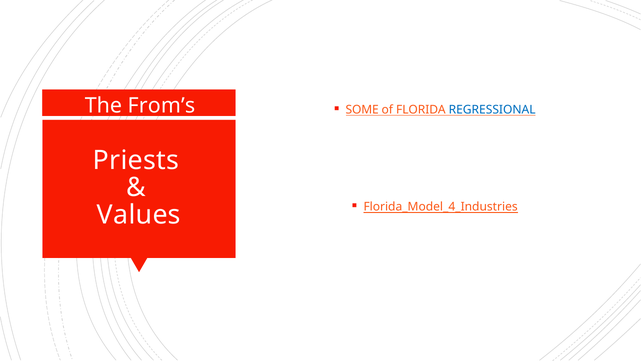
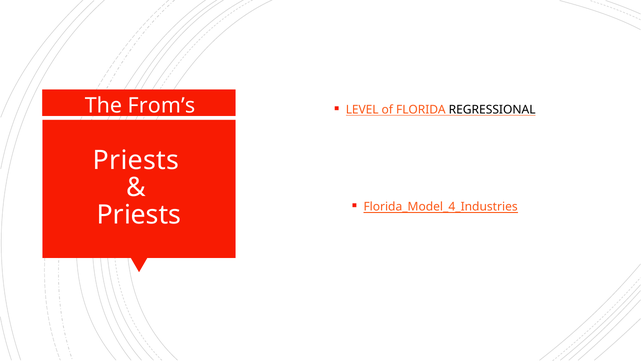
SOME: SOME -> LEVEL
REGRESSIONAL colour: blue -> black
Values at (139, 215): Values -> Priests
